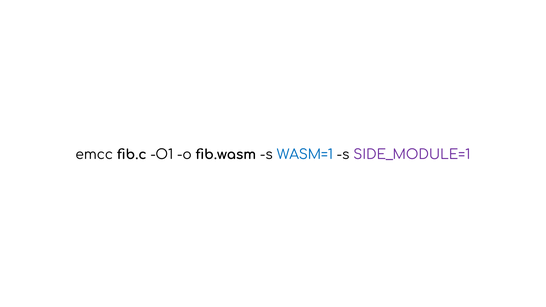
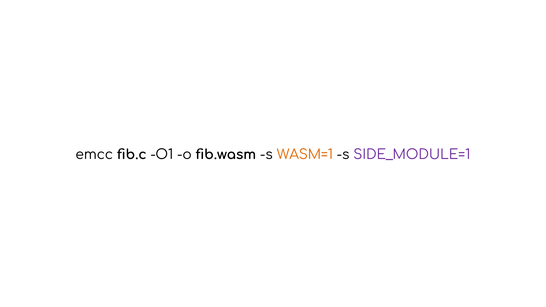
WASM=1 colour: blue -> orange
